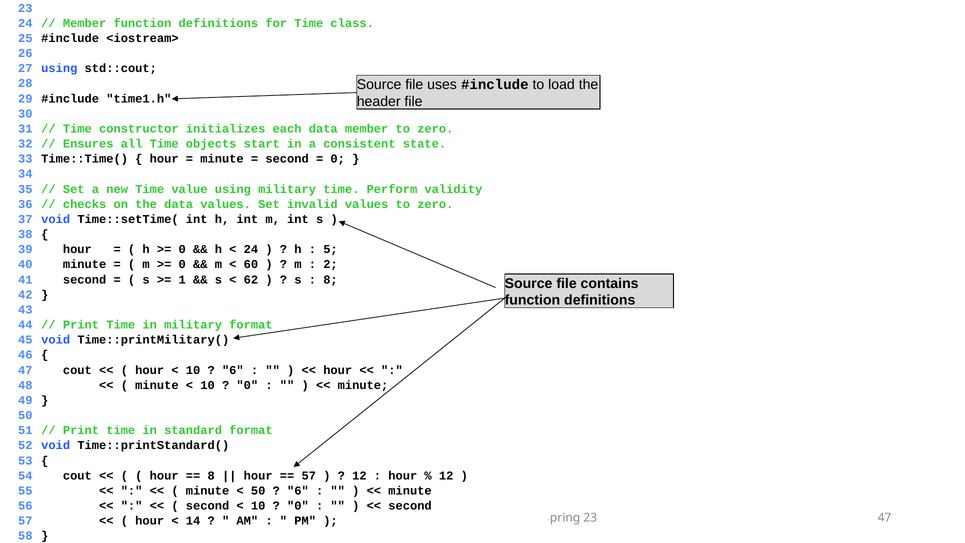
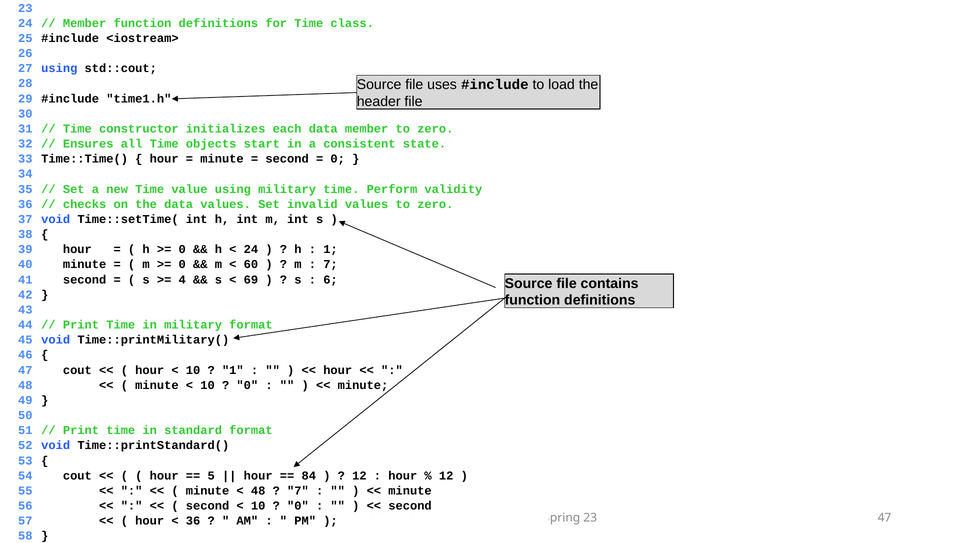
5 at (330, 249): 5 -> 1
2 at (330, 264): 2 -> 7
1: 1 -> 4
62: 62 -> 69
8 at (330, 279): 8 -> 6
6 at (233, 370): 6 -> 1
8 at (211, 475): 8 -> 5
57 at (309, 475): 57 -> 84
50 at (258, 491): 50 -> 48
6 at (298, 491): 6 -> 7
14 at (193, 521): 14 -> 36
